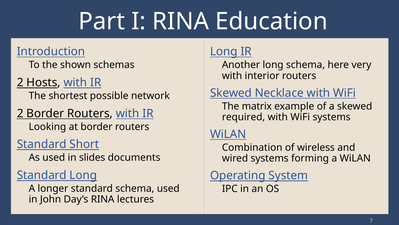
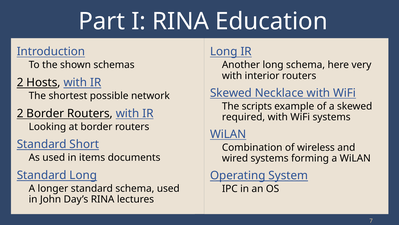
matrix: matrix -> scripts
slides: slides -> items
